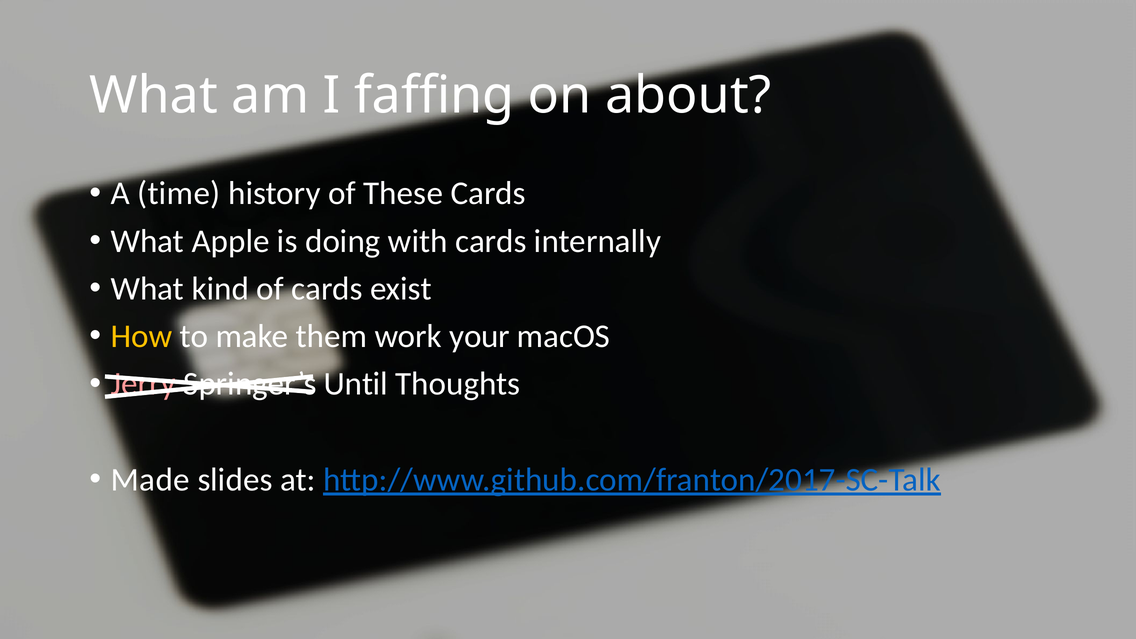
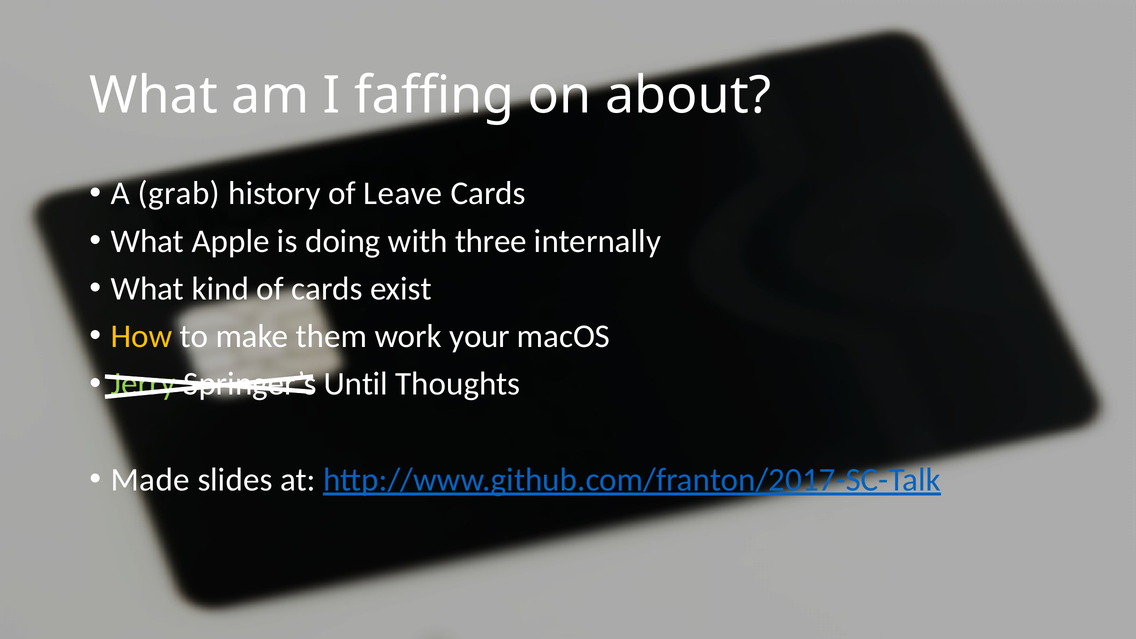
time: time -> grab
These: These -> Leave
with cards: cards -> three
Jerry colour: pink -> light green
